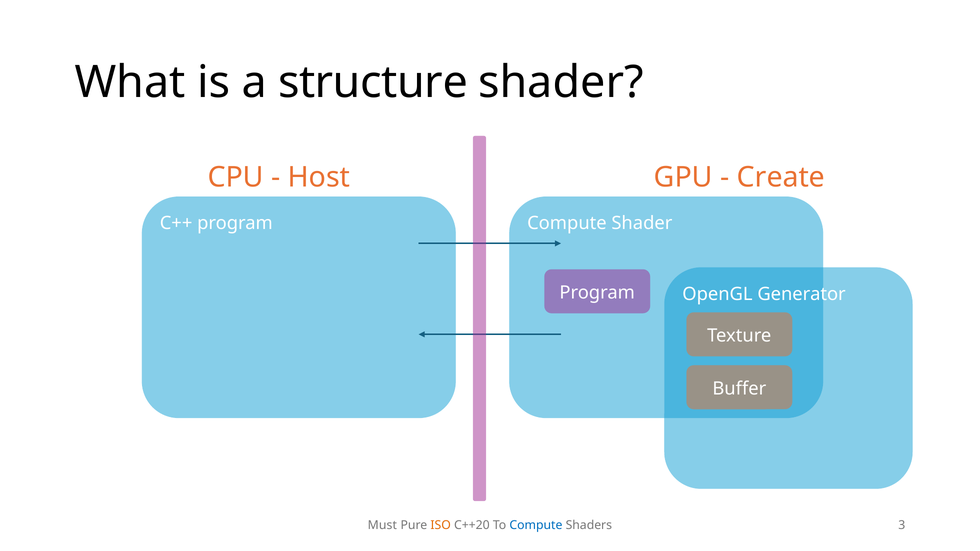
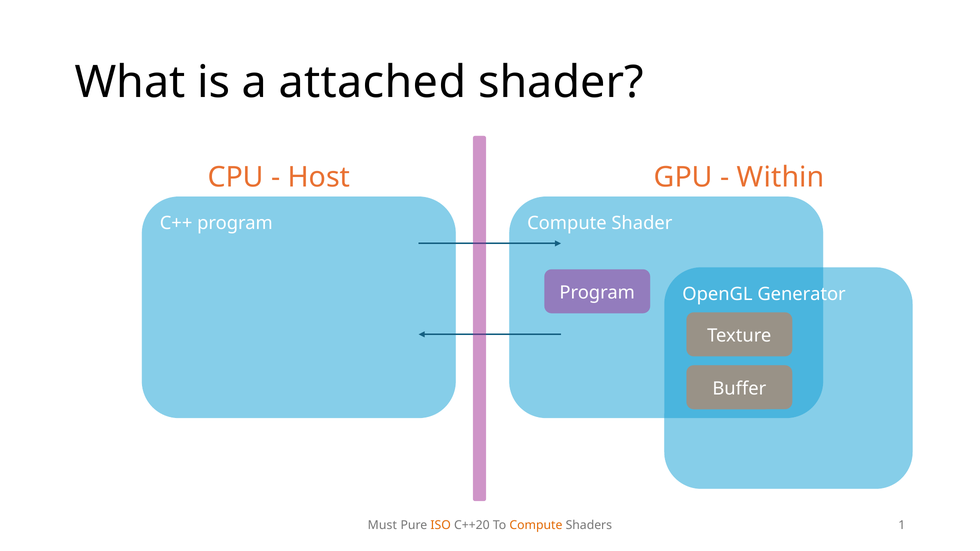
structure: structure -> attached
Create: Create -> Within
Compute at (536, 525) colour: blue -> orange
3: 3 -> 1
